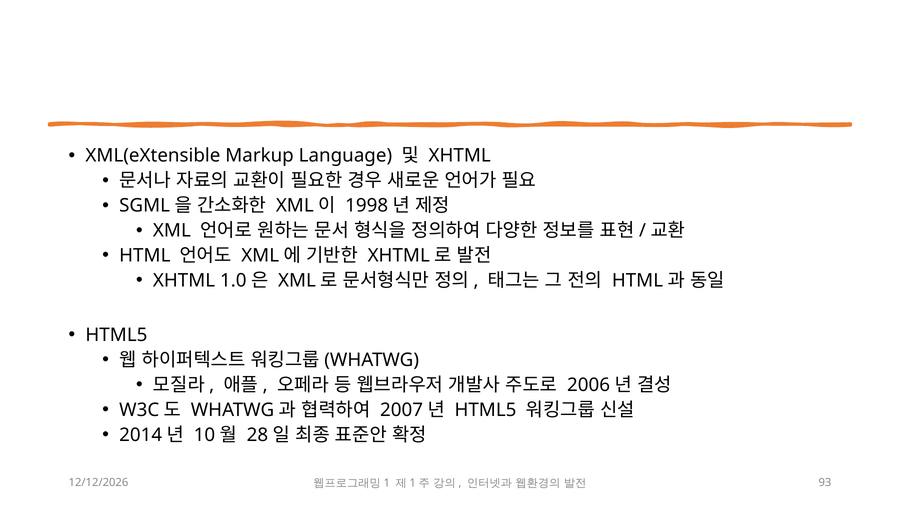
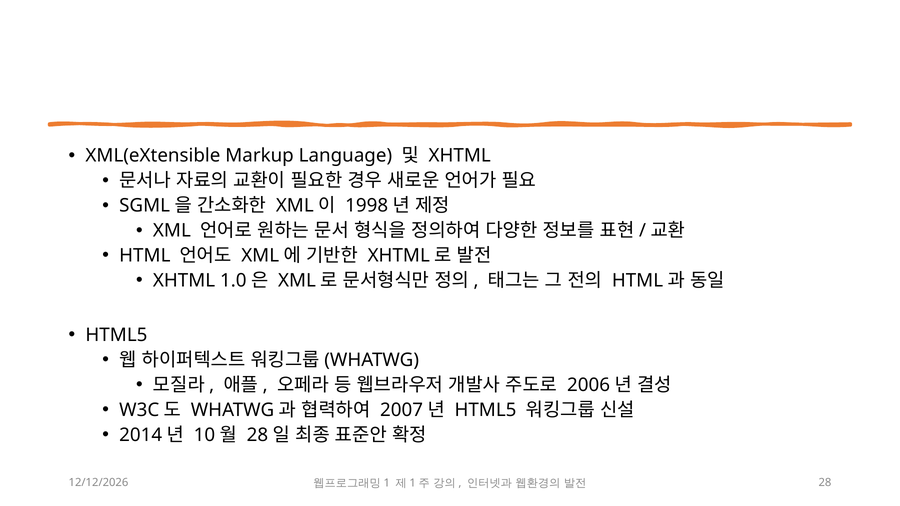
93 at (825, 483): 93 -> 28
